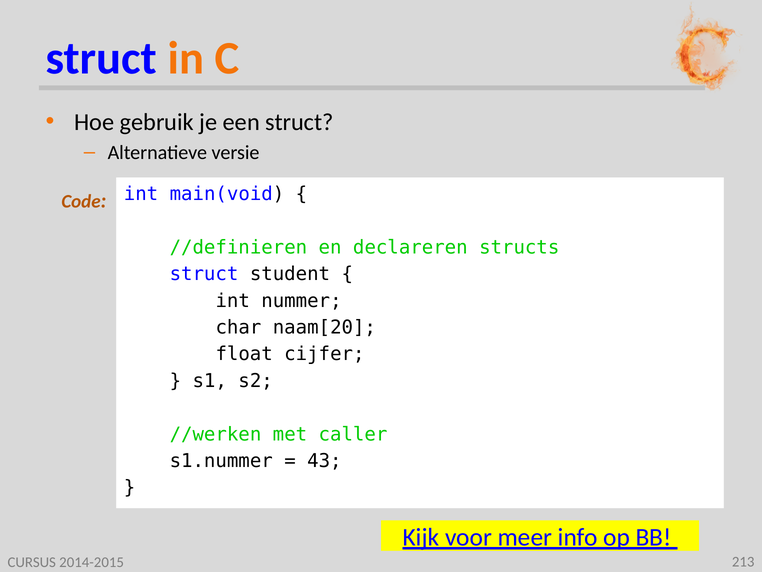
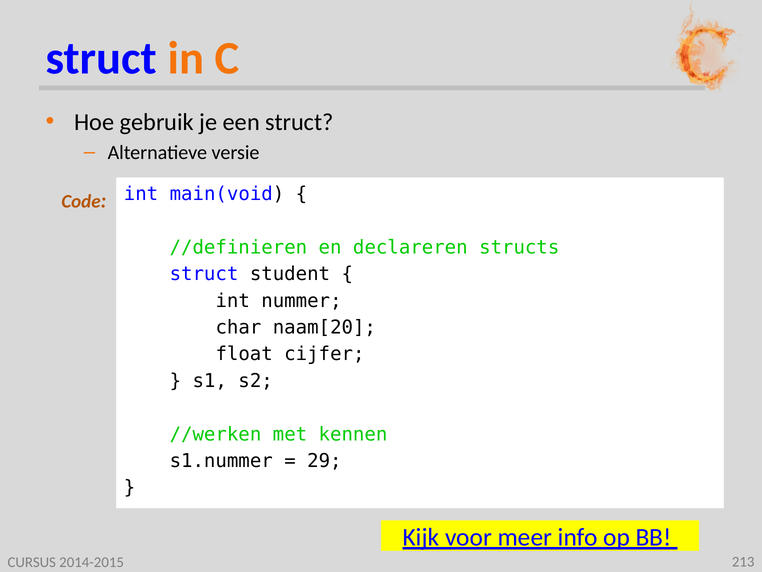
caller: caller -> kennen
43: 43 -> 29
